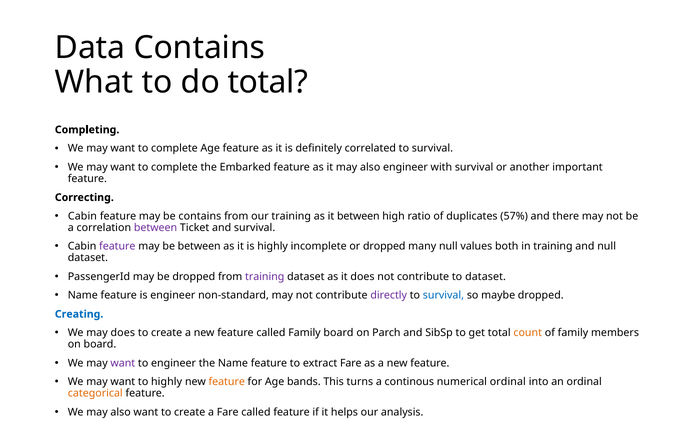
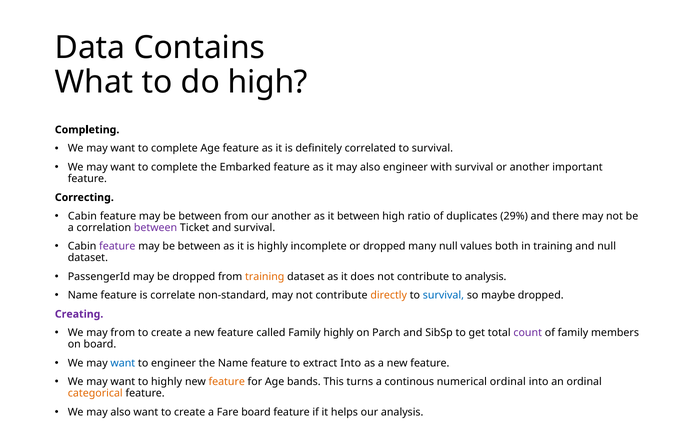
do total: total -> high
contains at (200, 216): contains -> between
our training: training -> another
57%: 57% -> 29%
training at (265, 277) colour: purple -> orange
to dataset: dataset -> analysis
is engineer: engineer -> correlate
directly colour: purple -> orange
Creating colour: blue -> purple
may does: does -> from
Family board: board -> highly
count colour: orange -> purple
want at (123, 363) colour: purple -> blue
extract Fare: Fare -> Into
Fare called: called -> board
